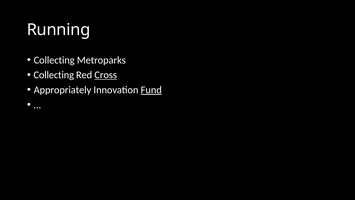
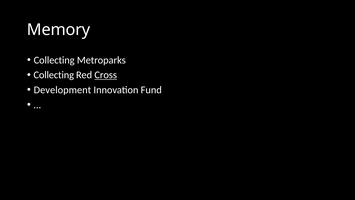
Running: Running -> Memory
Appropriately: Appropriately -> Development
Fund underline: present -> none
